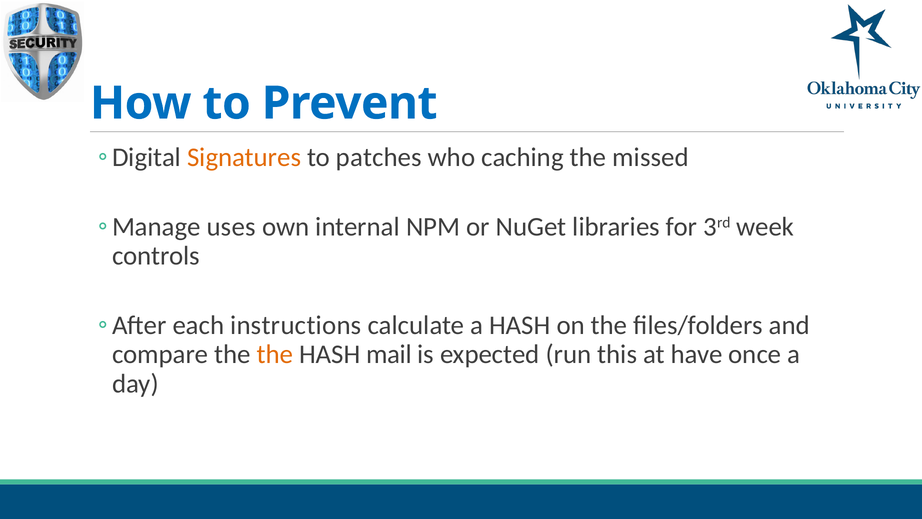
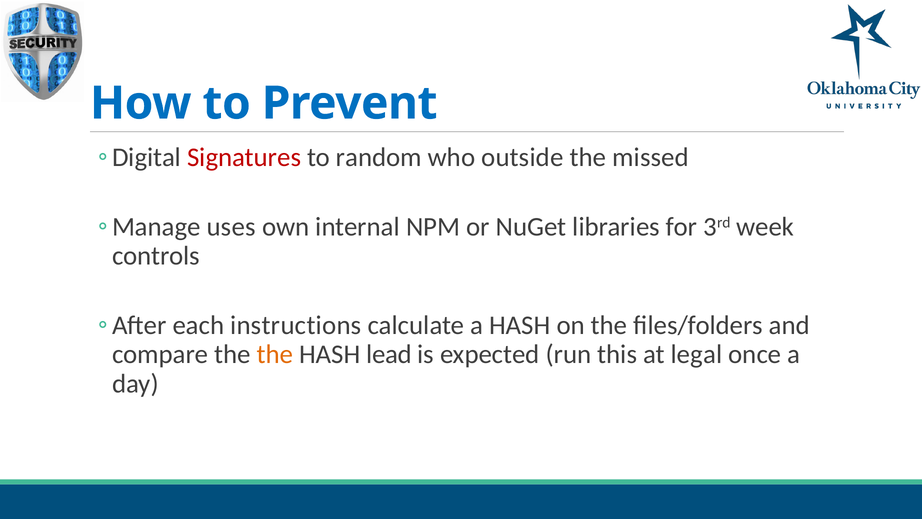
Signatures colour: orange -> red
patches: patches -> random
caching: caching -> outside
mail: mail -> lead
have: have -> legal
